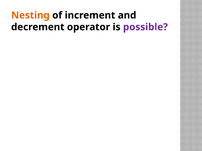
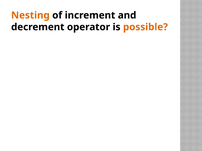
possible colour: purple -> orange
